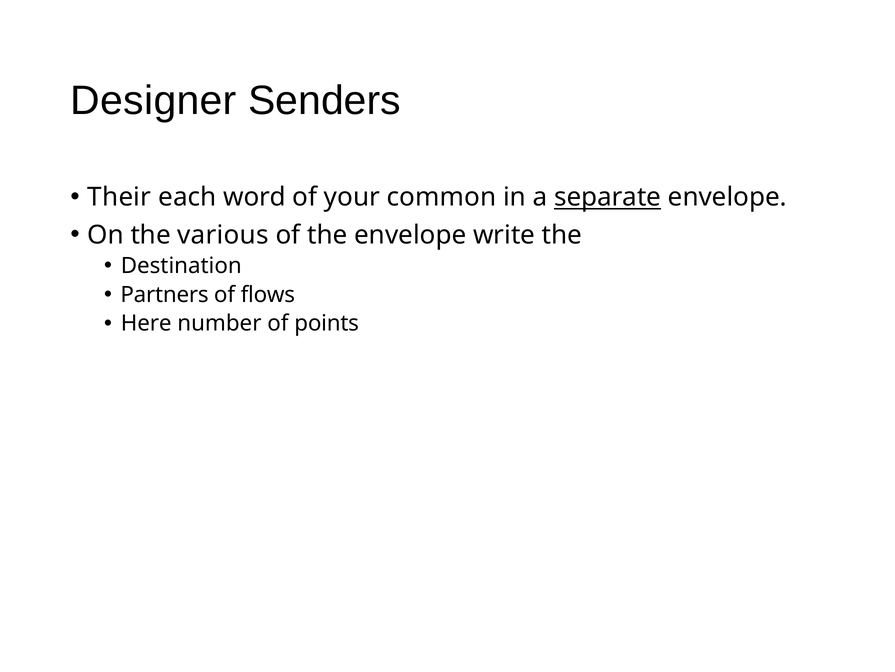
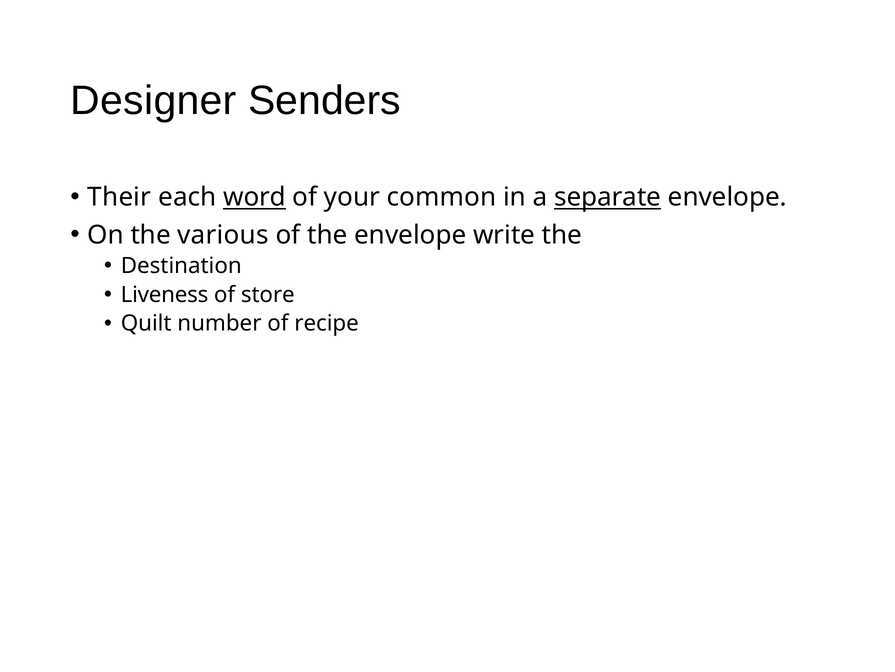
word underline: none -> present
Partners: Partners -> Liveness
flows: flows -> store
Here: Here -> Quilt
points: points -> recipe
